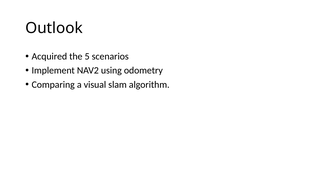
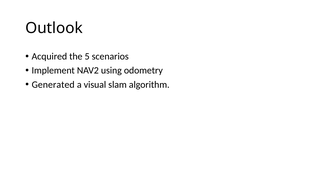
Comparing: Comparing -> Generated
